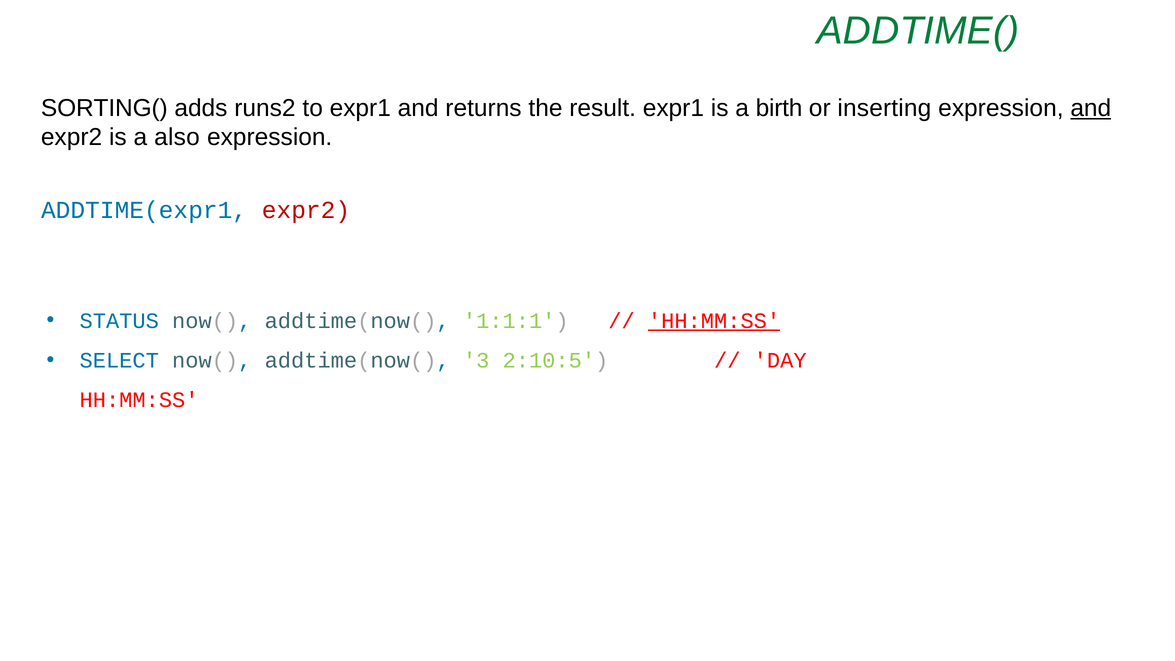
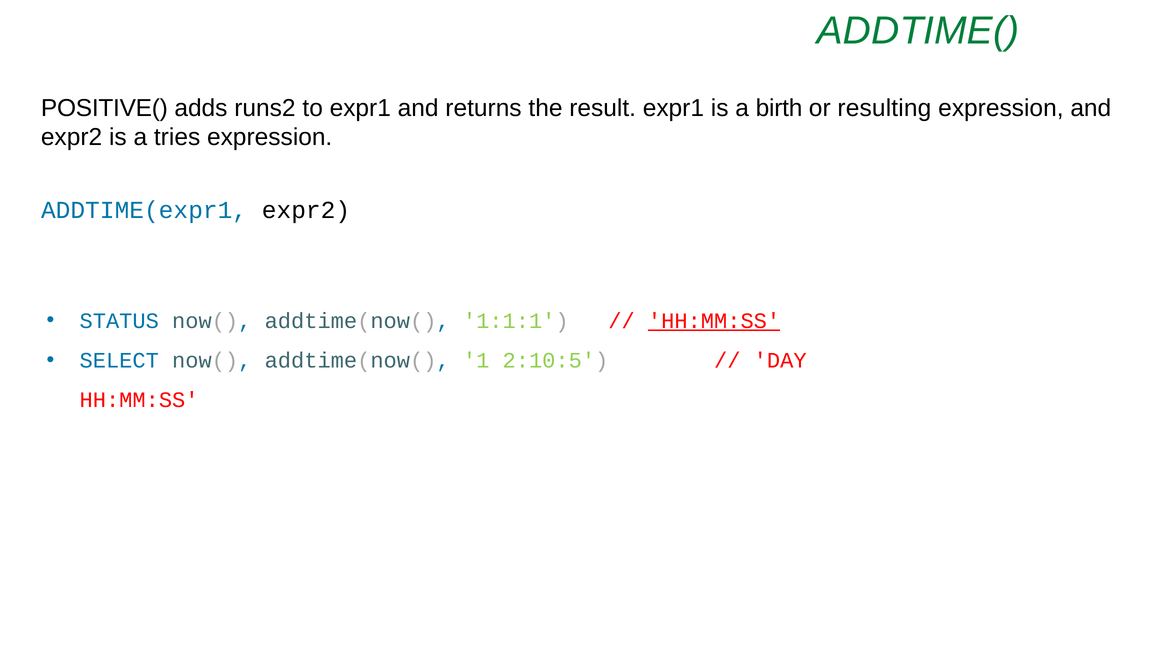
SORTING(: SORTING( -> POSITIVE(
inserting: inserting -> resulting
and at (1091, 108) underline: present -> none
also: also -> tries
expr2 at (306, 210) colour: red -> black
3: 3 -> 1
